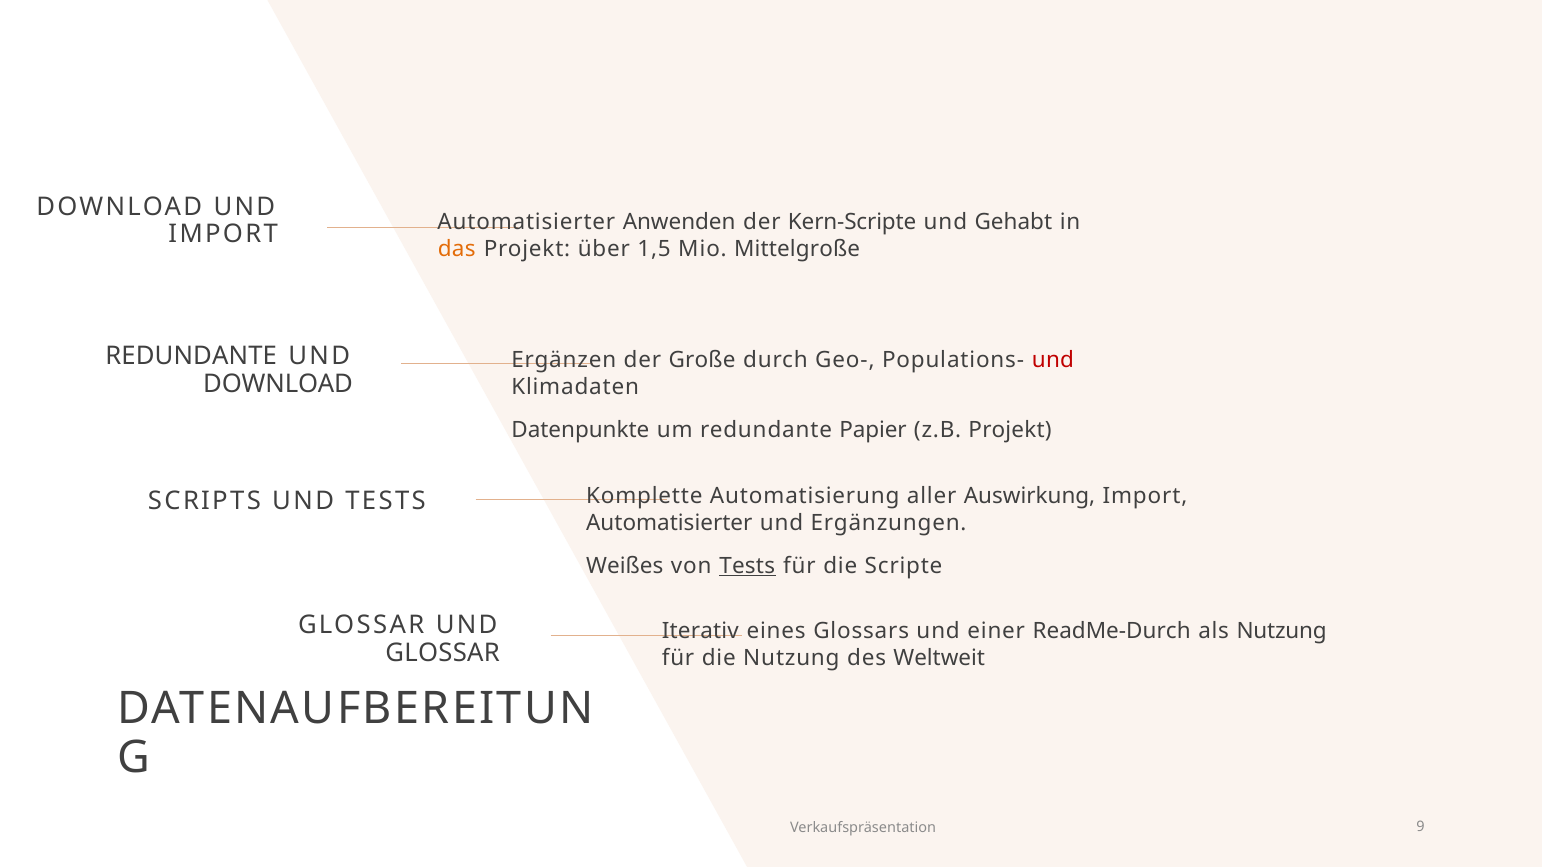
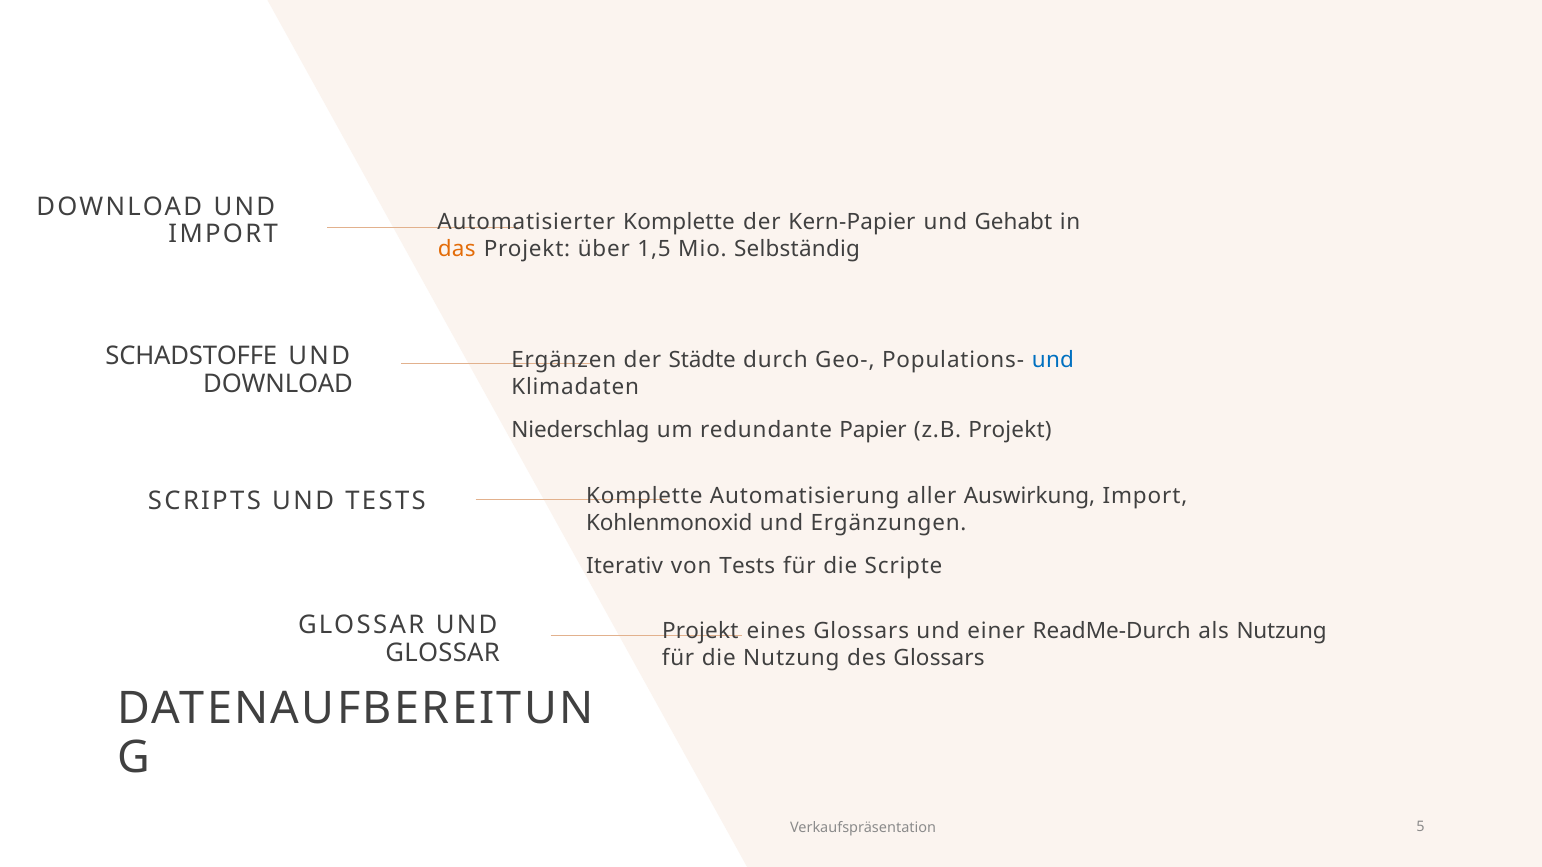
Automatisierter Anwenden: Anwenden -> Komplette
Kern-Scripte: Kern-Scripte -> Kern-Papier
Mittelgroße: Mittelgroße -> Selbständig
REDUNDANTE at (191, 357): REDUNDANTE -> SCHADSTOFFE
Große: Große -> Städte
und at (1053, 360) colour: red -> blue
Datenpunkte: Datenpunkte -> Niederschlag
Automatisierter at (669, 523): Automatisierter -> Kohlenmonoxid
Weißes: Weißes -> Iterativ
Tests at (747, 566) underline: present -> none
Iterativ at (700, 631): Iterativ -> Projekt
des Weltweit: Weltweit -> Glossars
9: 9 -> 5
